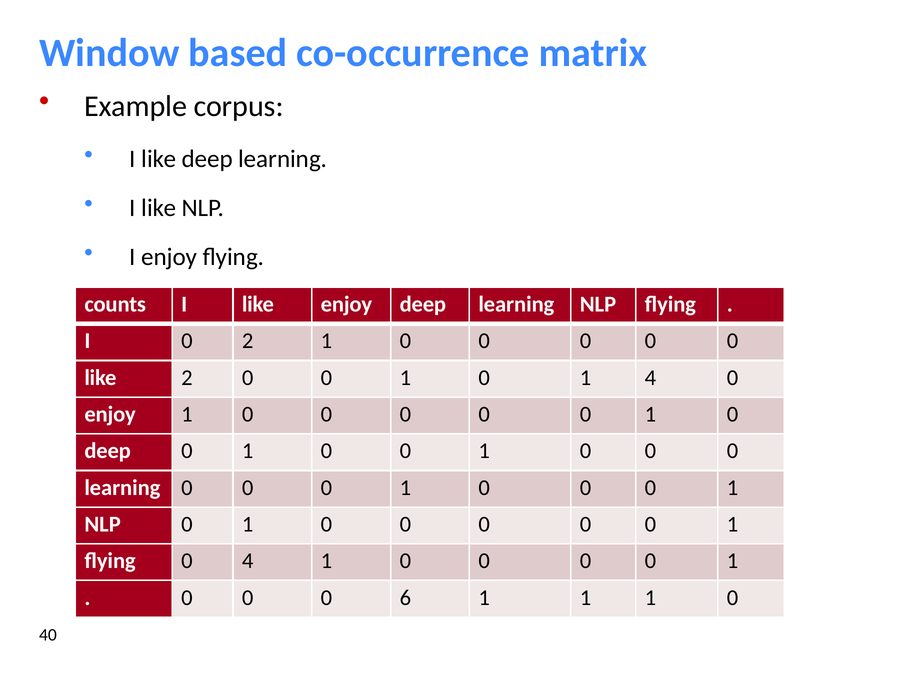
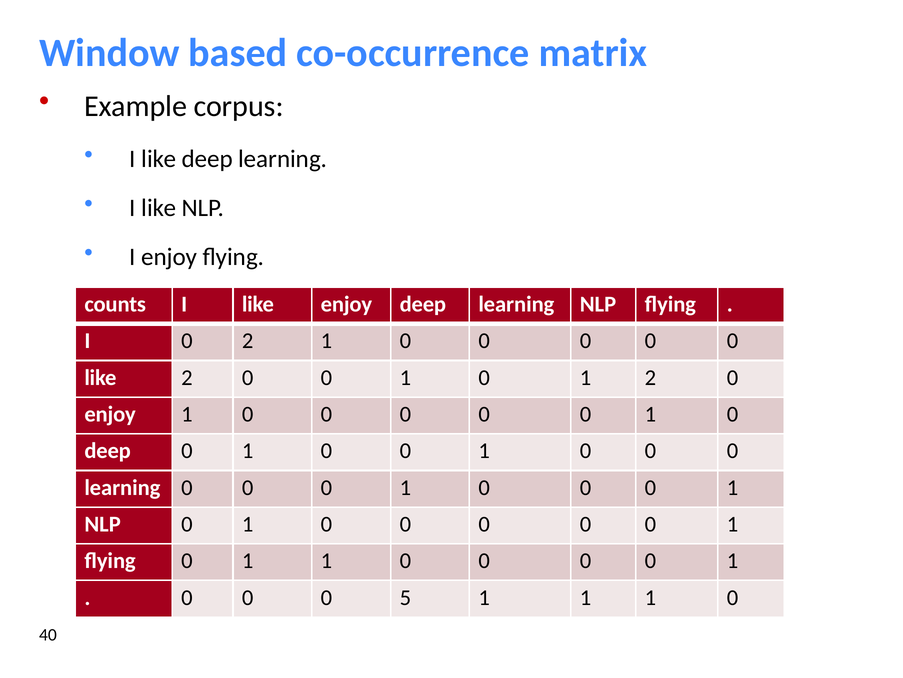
1 4: 4 -> 2
flying 0 4: 4 -> 1
6: 6 -> 5
